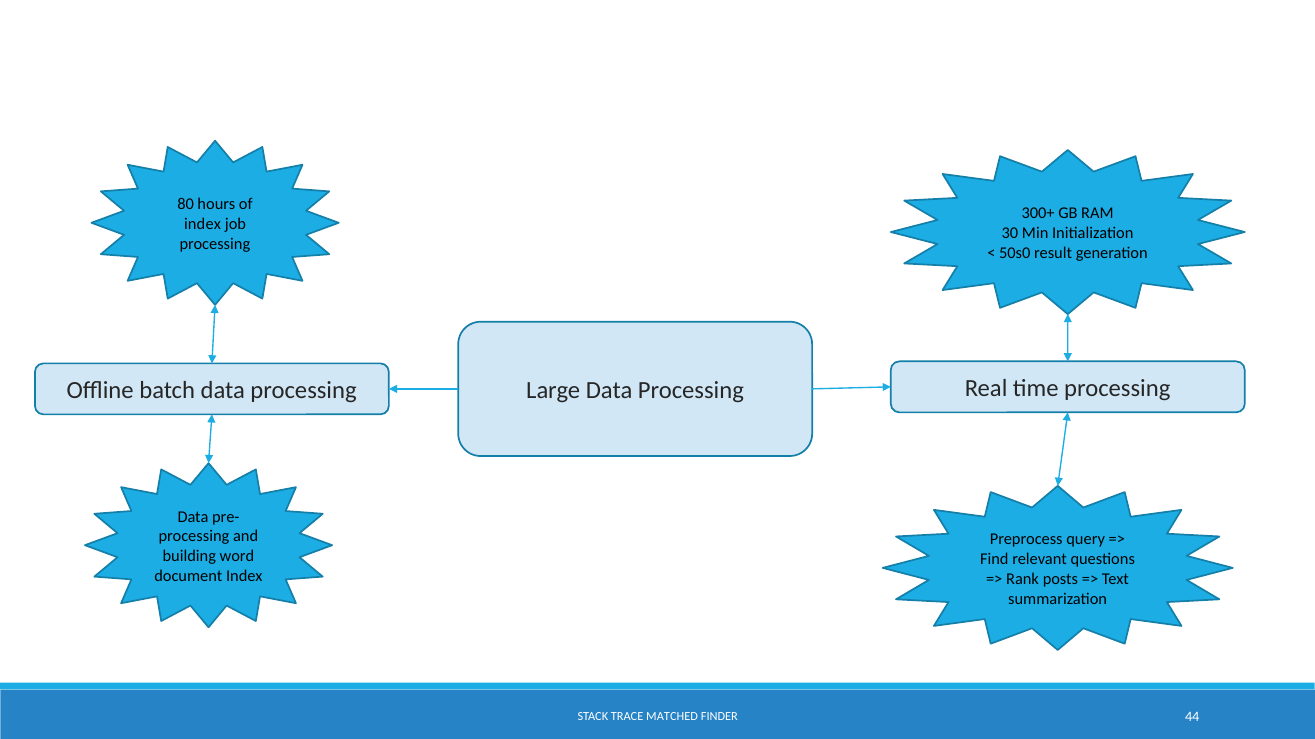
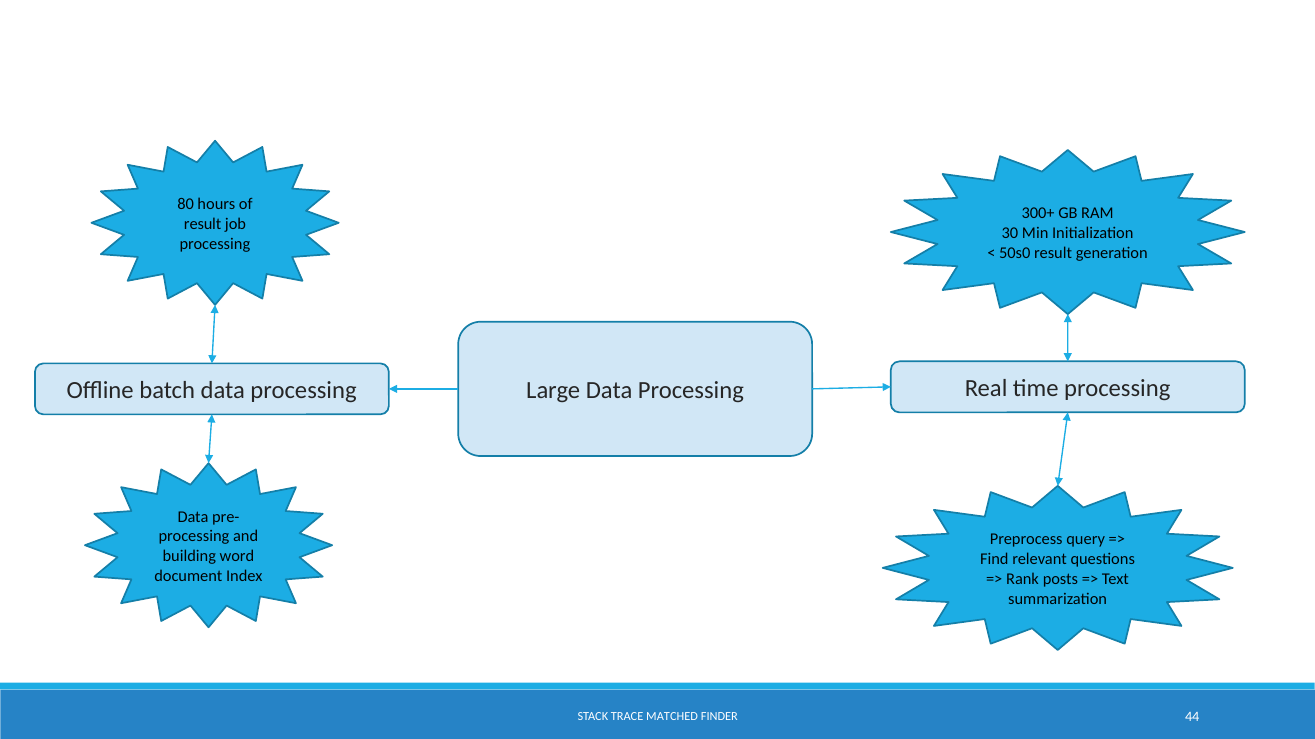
index at (202, 224): index -> result
